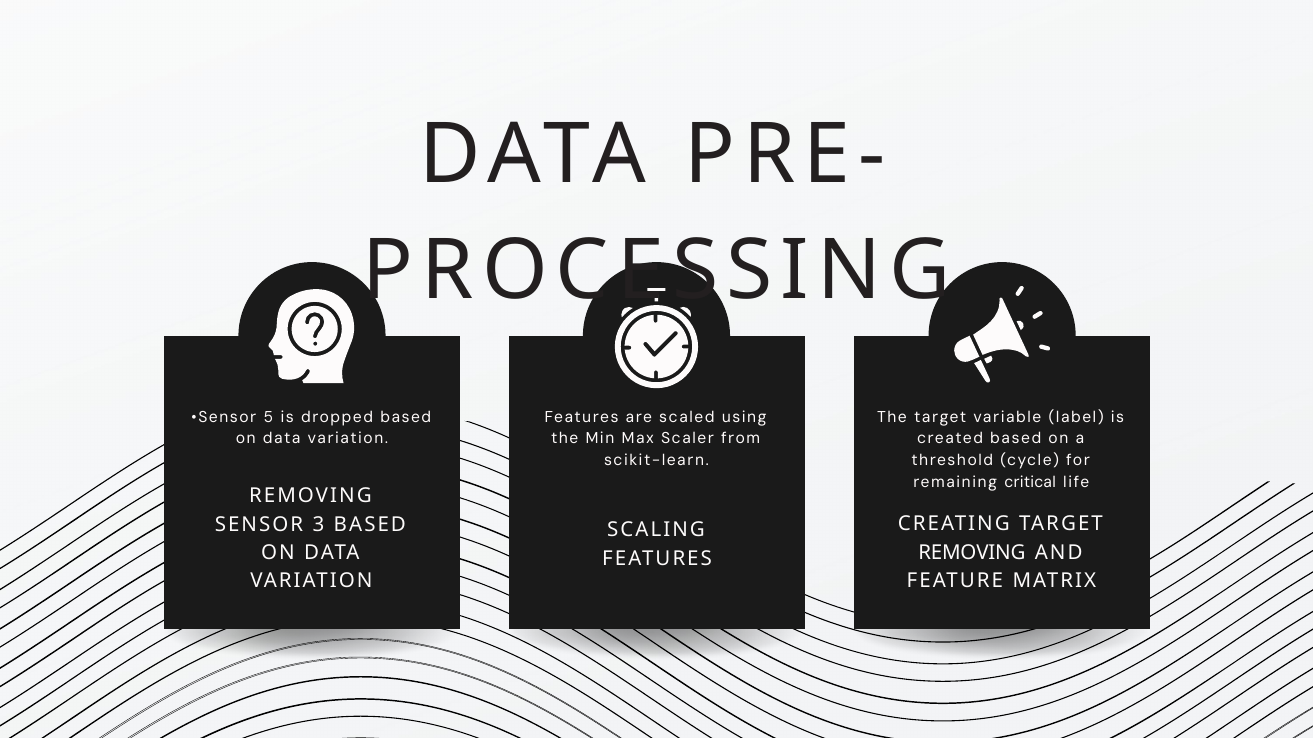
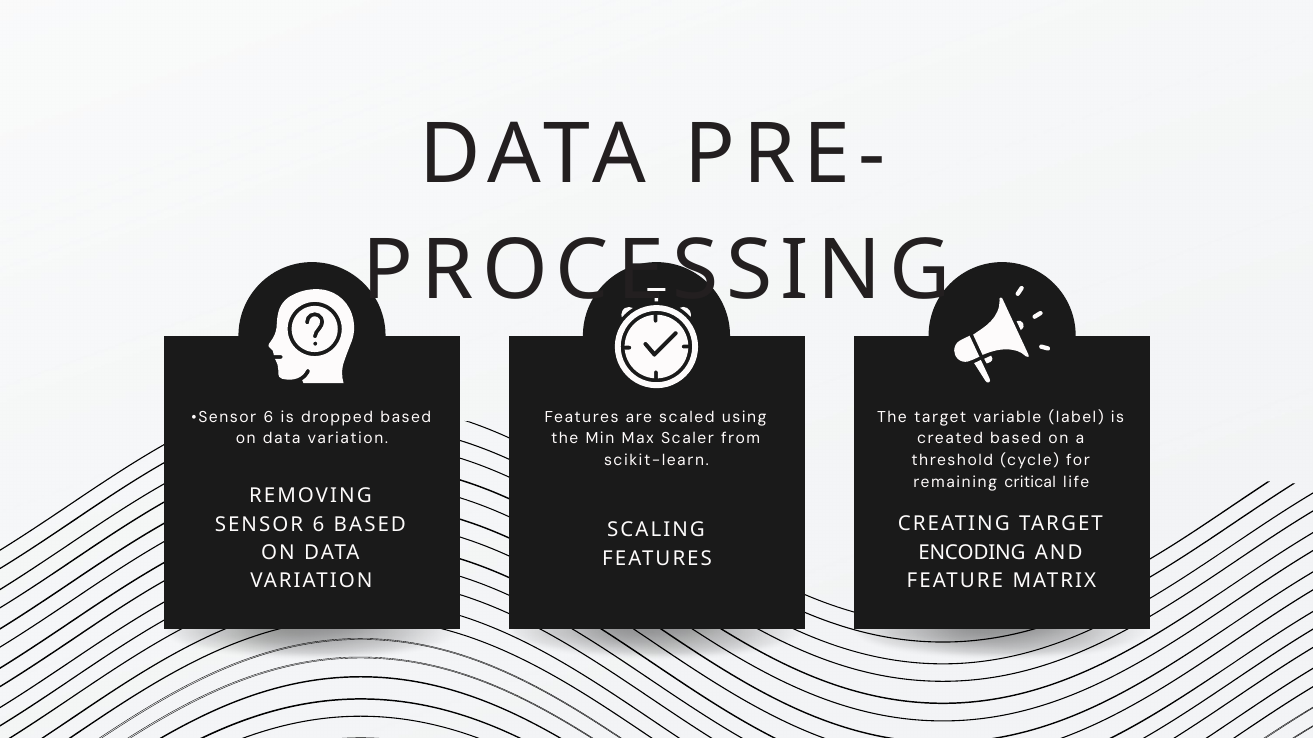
5 at (268, 417): 5 -> 6
3 at (318, 525): 3 -> 6
REMOVING at (972, 553): REMOVING -> ENCODING
